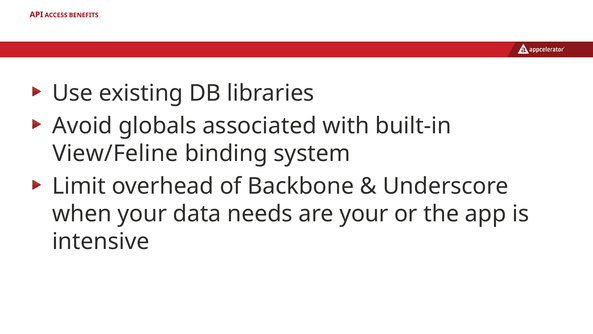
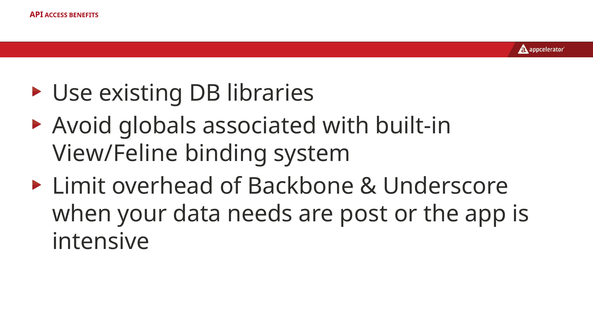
are your: your -> post
